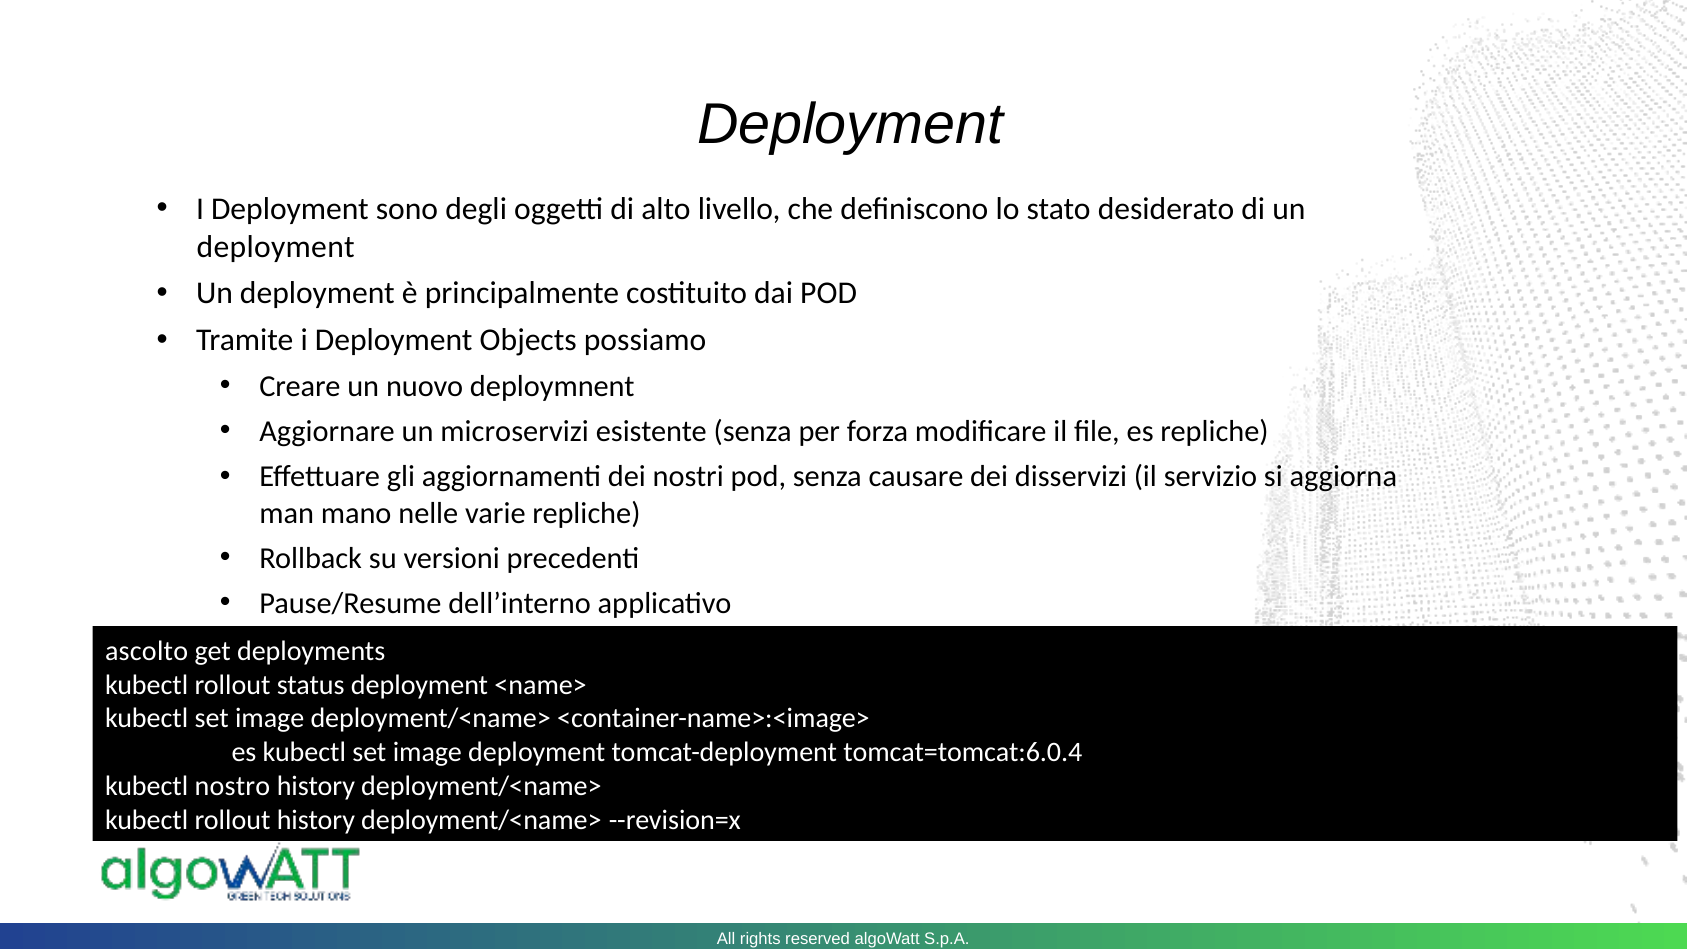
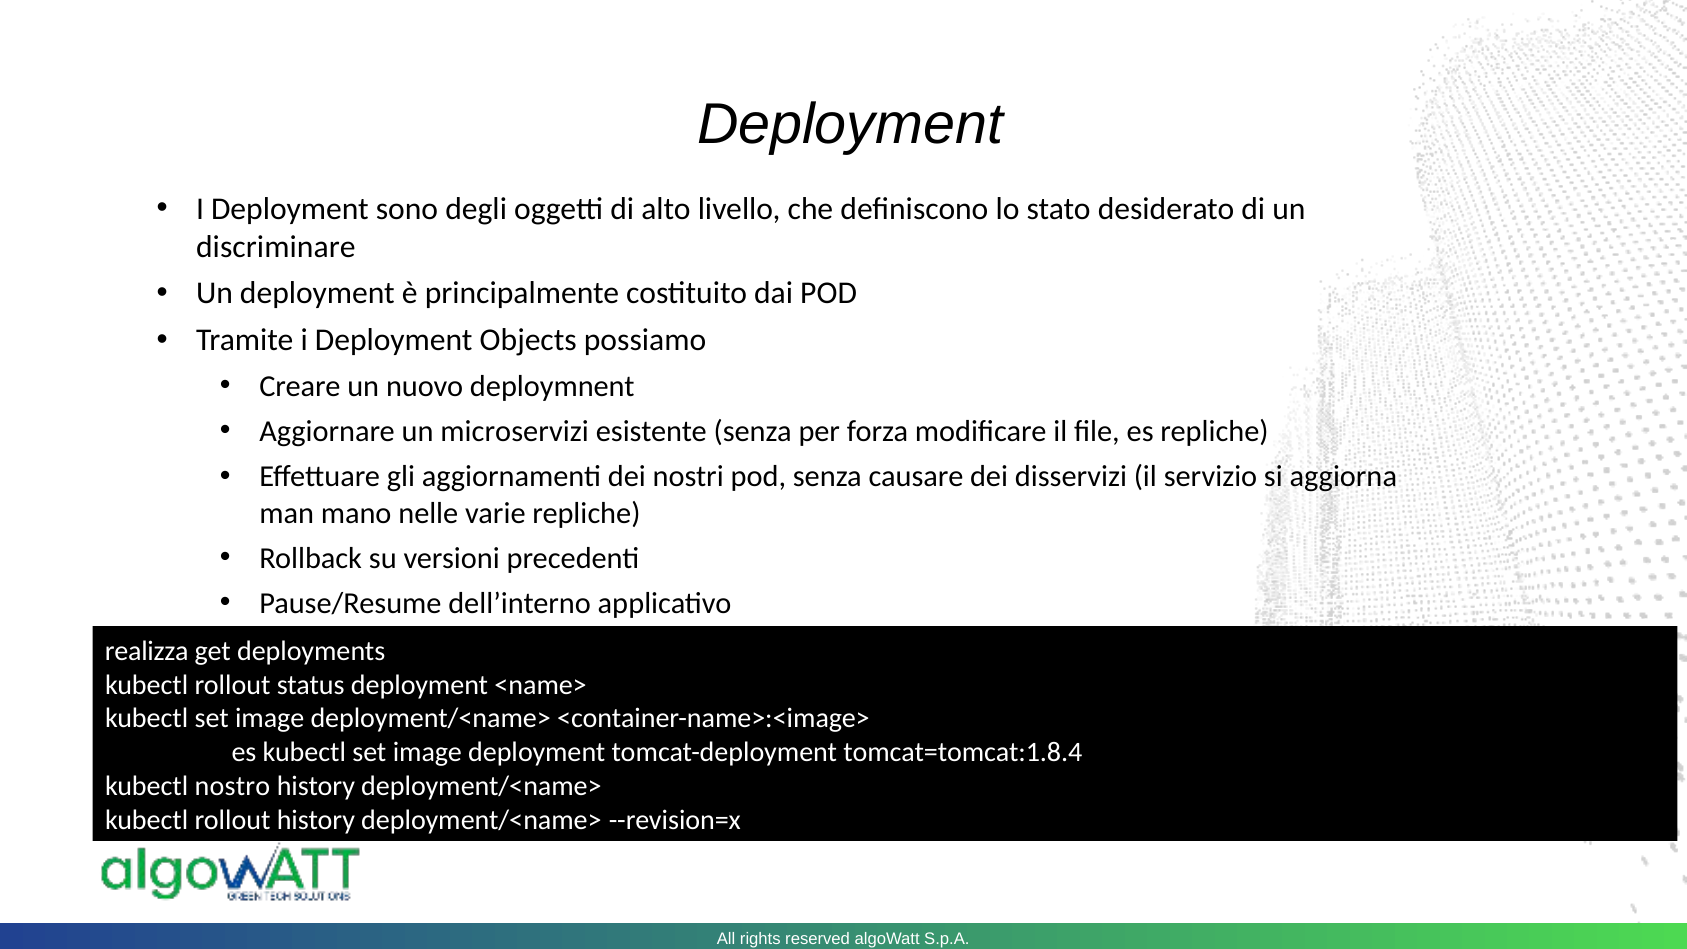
deployment at (276, 247): deployment -> discriminare
ascolto: ascolto -> realizza
tomcat=tomcat:6.0.4: tomcat=tomcat:6.0.4 -> tomcat=tomcat:1.8.4
